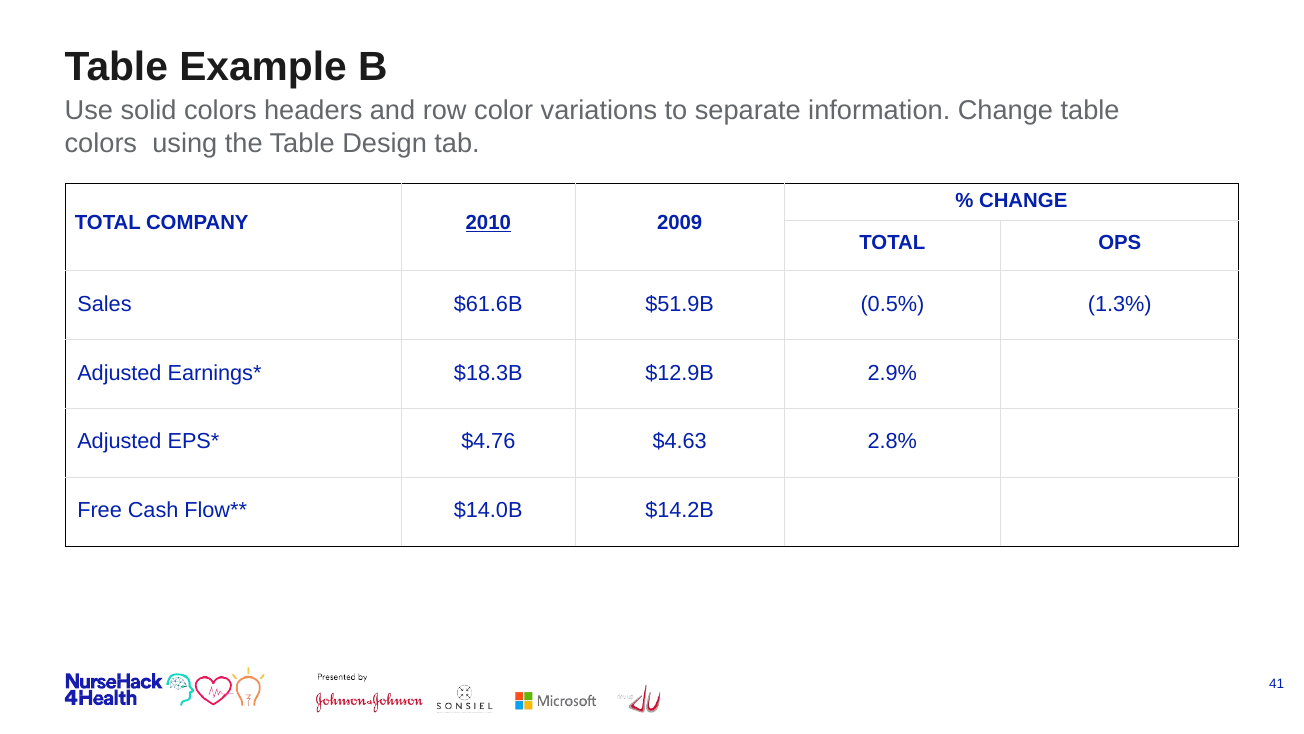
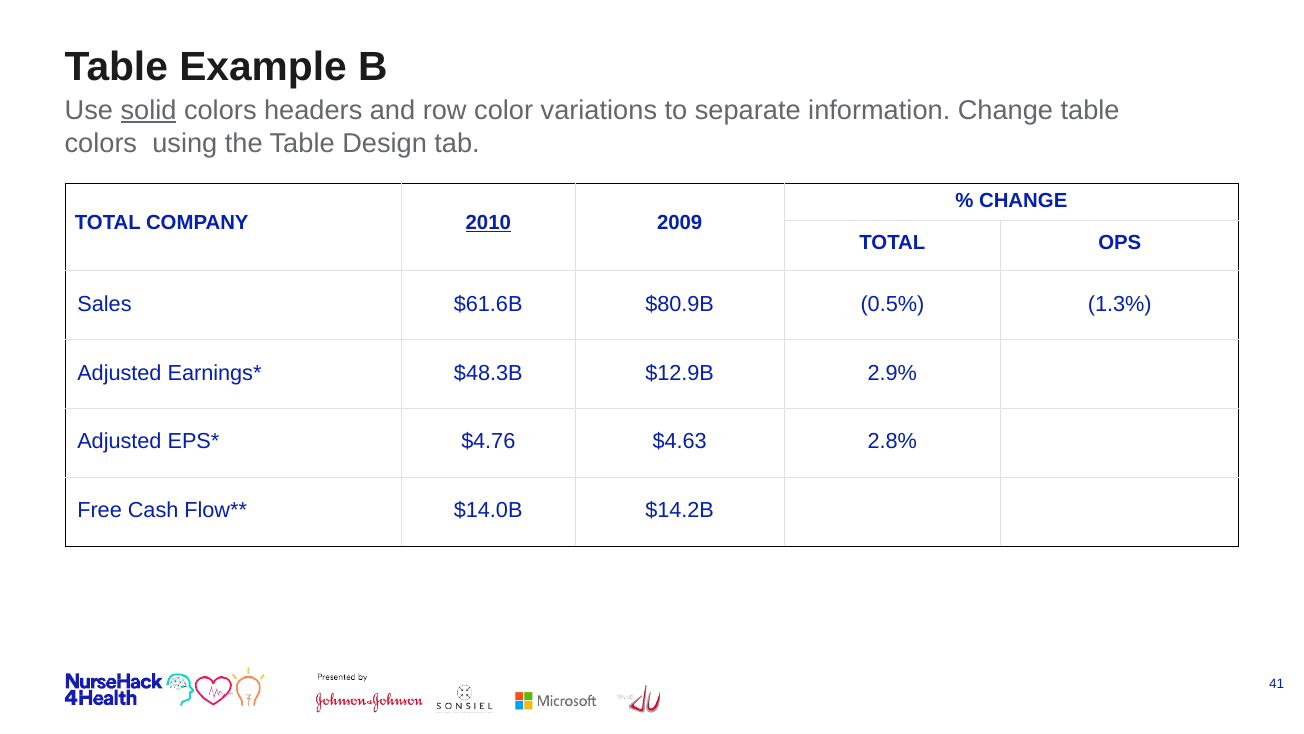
solid underline: none -> present
$51.9B: $51.9B -> $80.9B
$18.3B: $18.3B -> $48.3B
